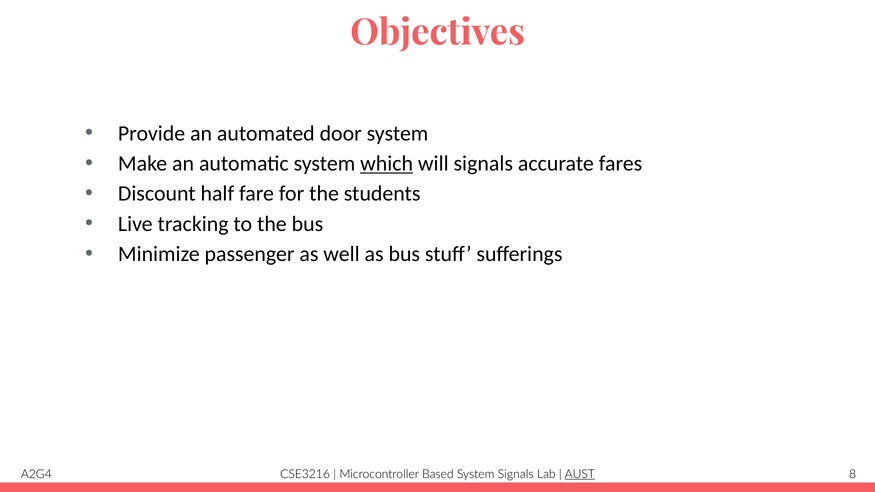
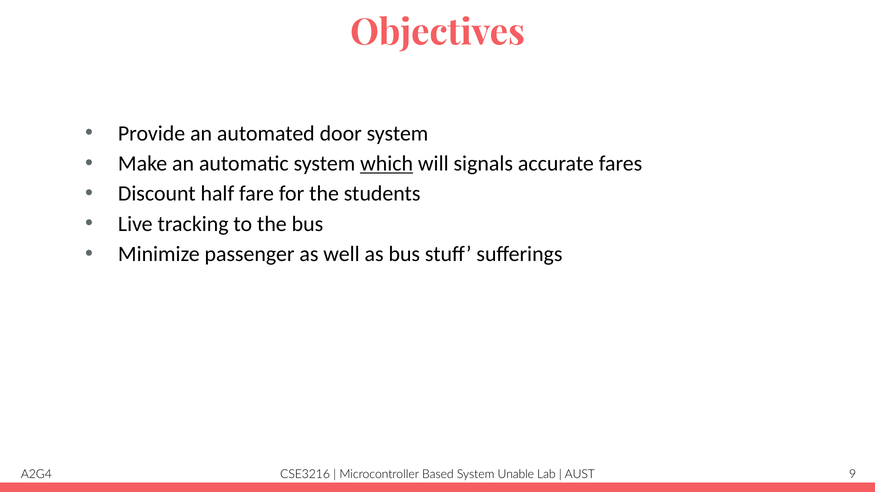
System Signals: Signals -> Unable
AUST underline: present -> none
8: 8 -> 9
